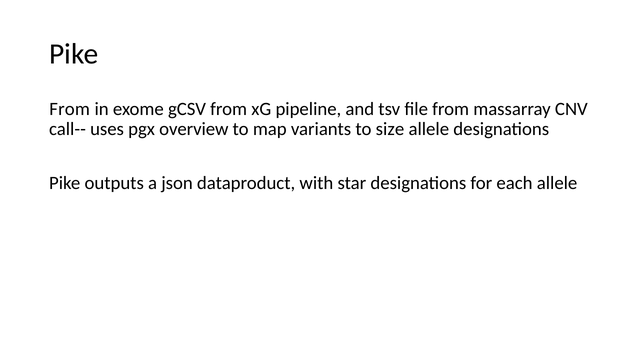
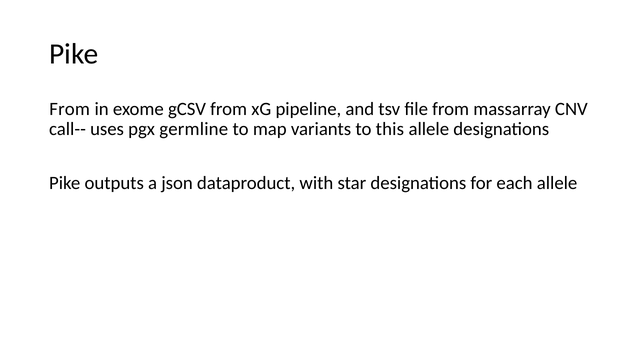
overview: overview -> germline
size: size -> this
